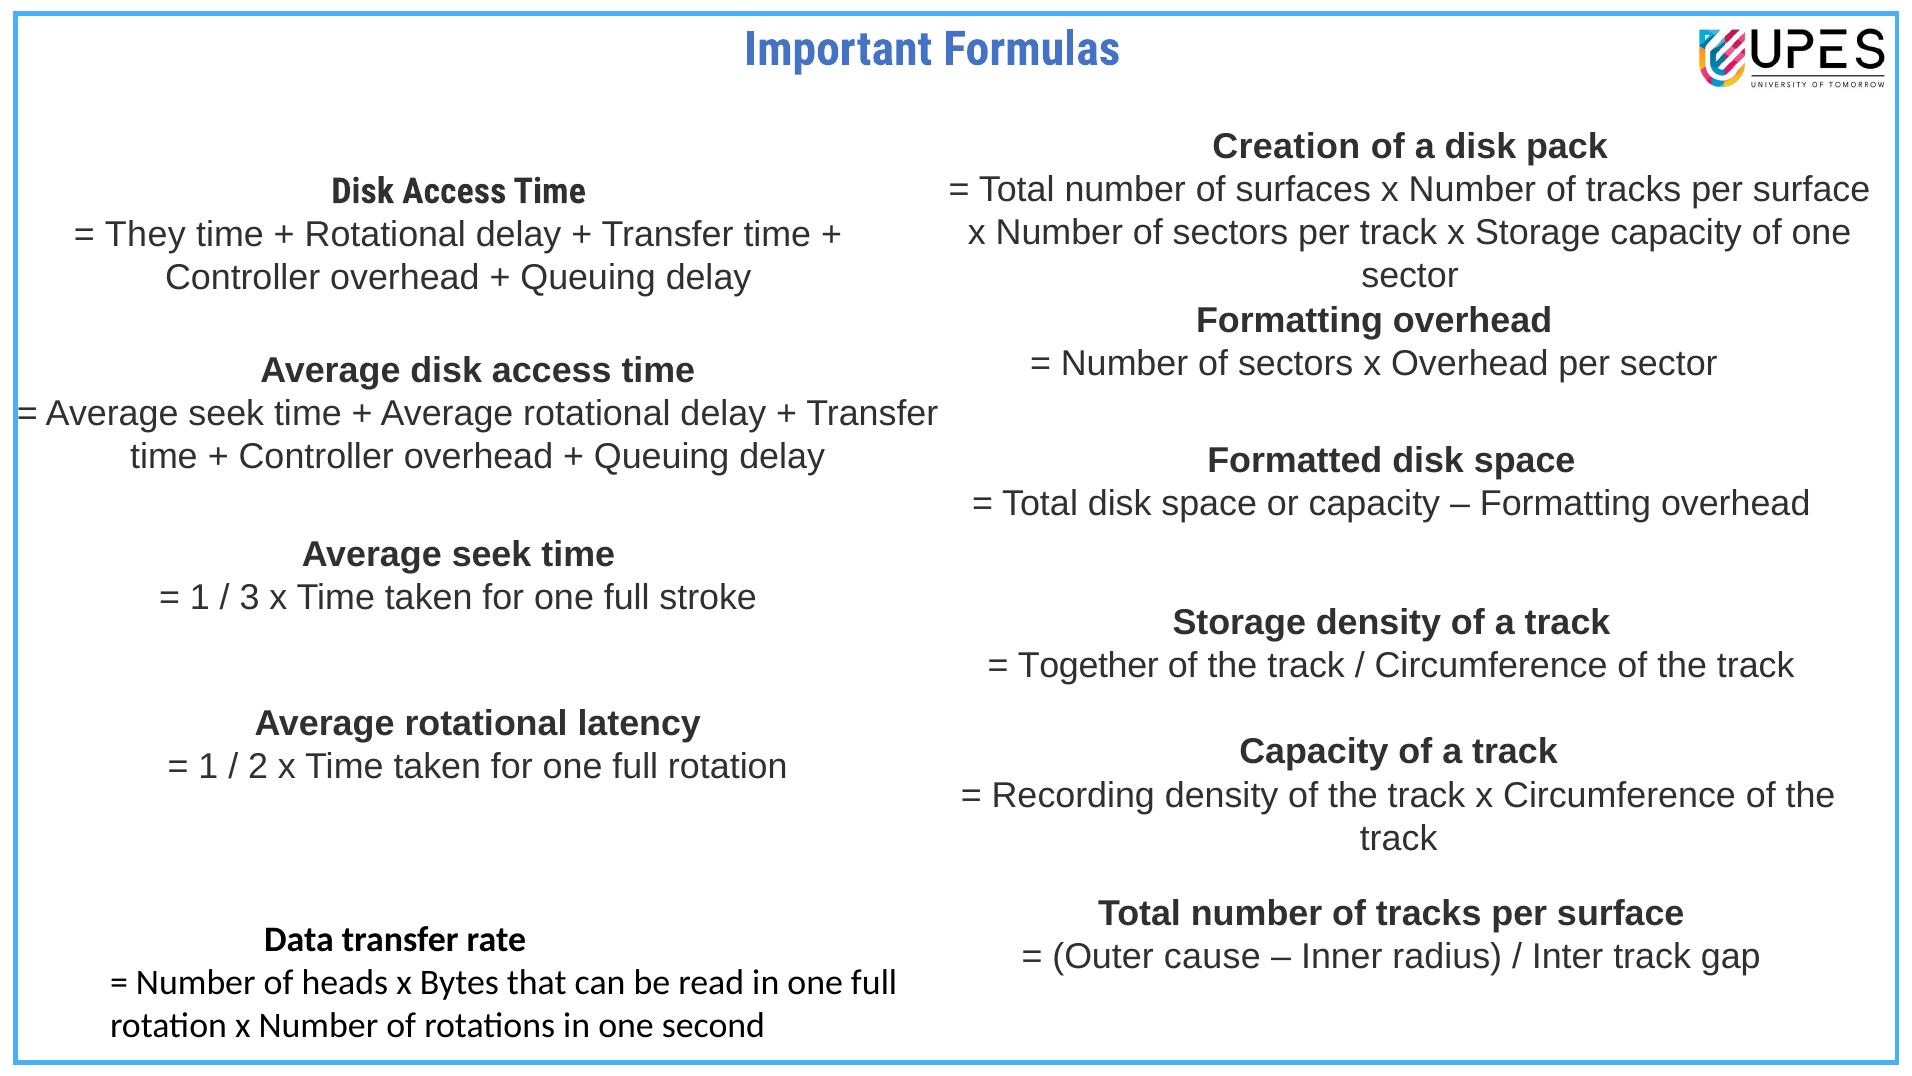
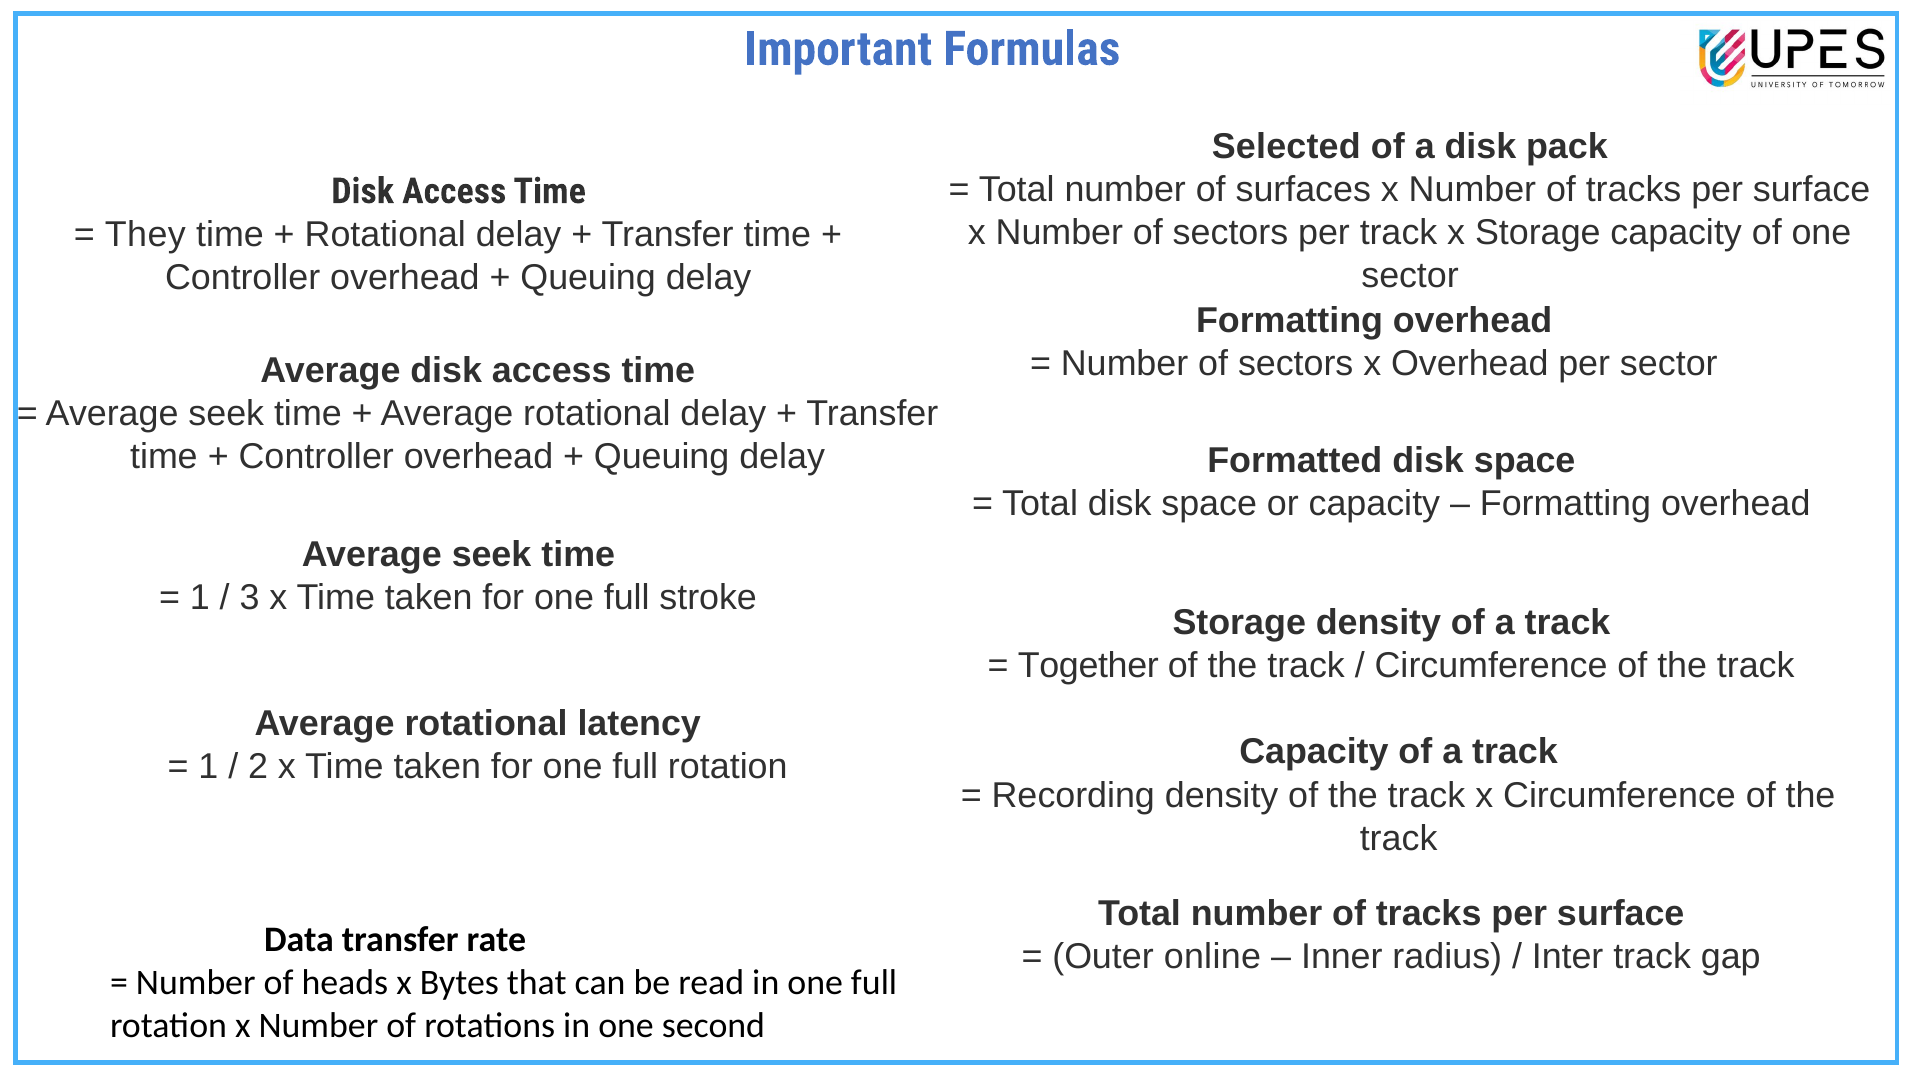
Creation: Creation -> Selected
cause: cause -> online
